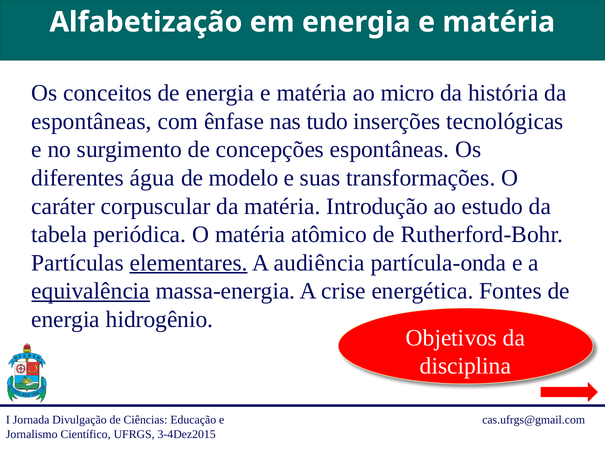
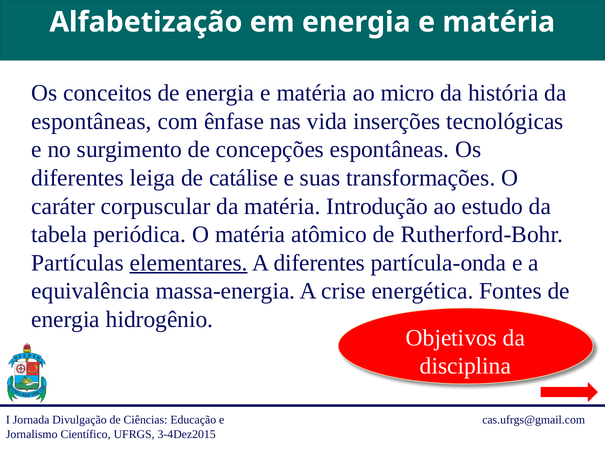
tudo: tudo -> vida
água: água -> leiga
modelo: modelo -> catálise
A audiência: audiência -> diferentes
equivalência underline: present -> none
